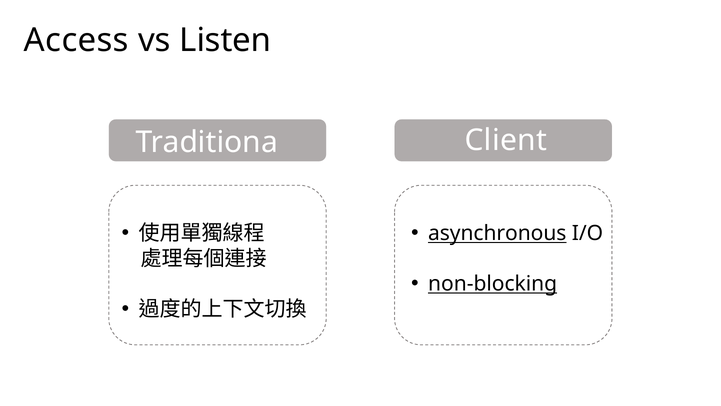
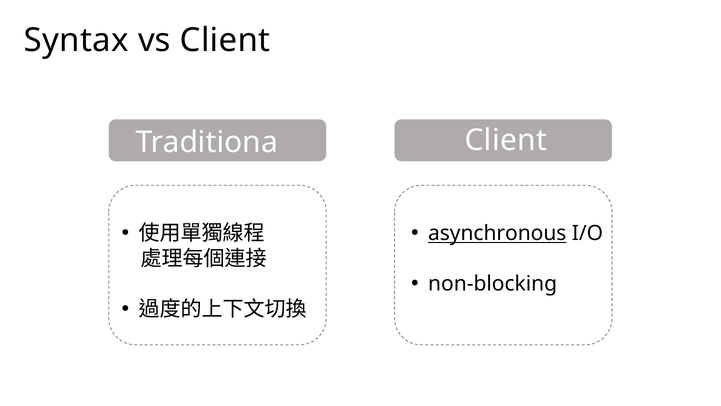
Access: Access -> Syntax
vs Listen: Listen -> Client
non-blocking underline: present -> none
